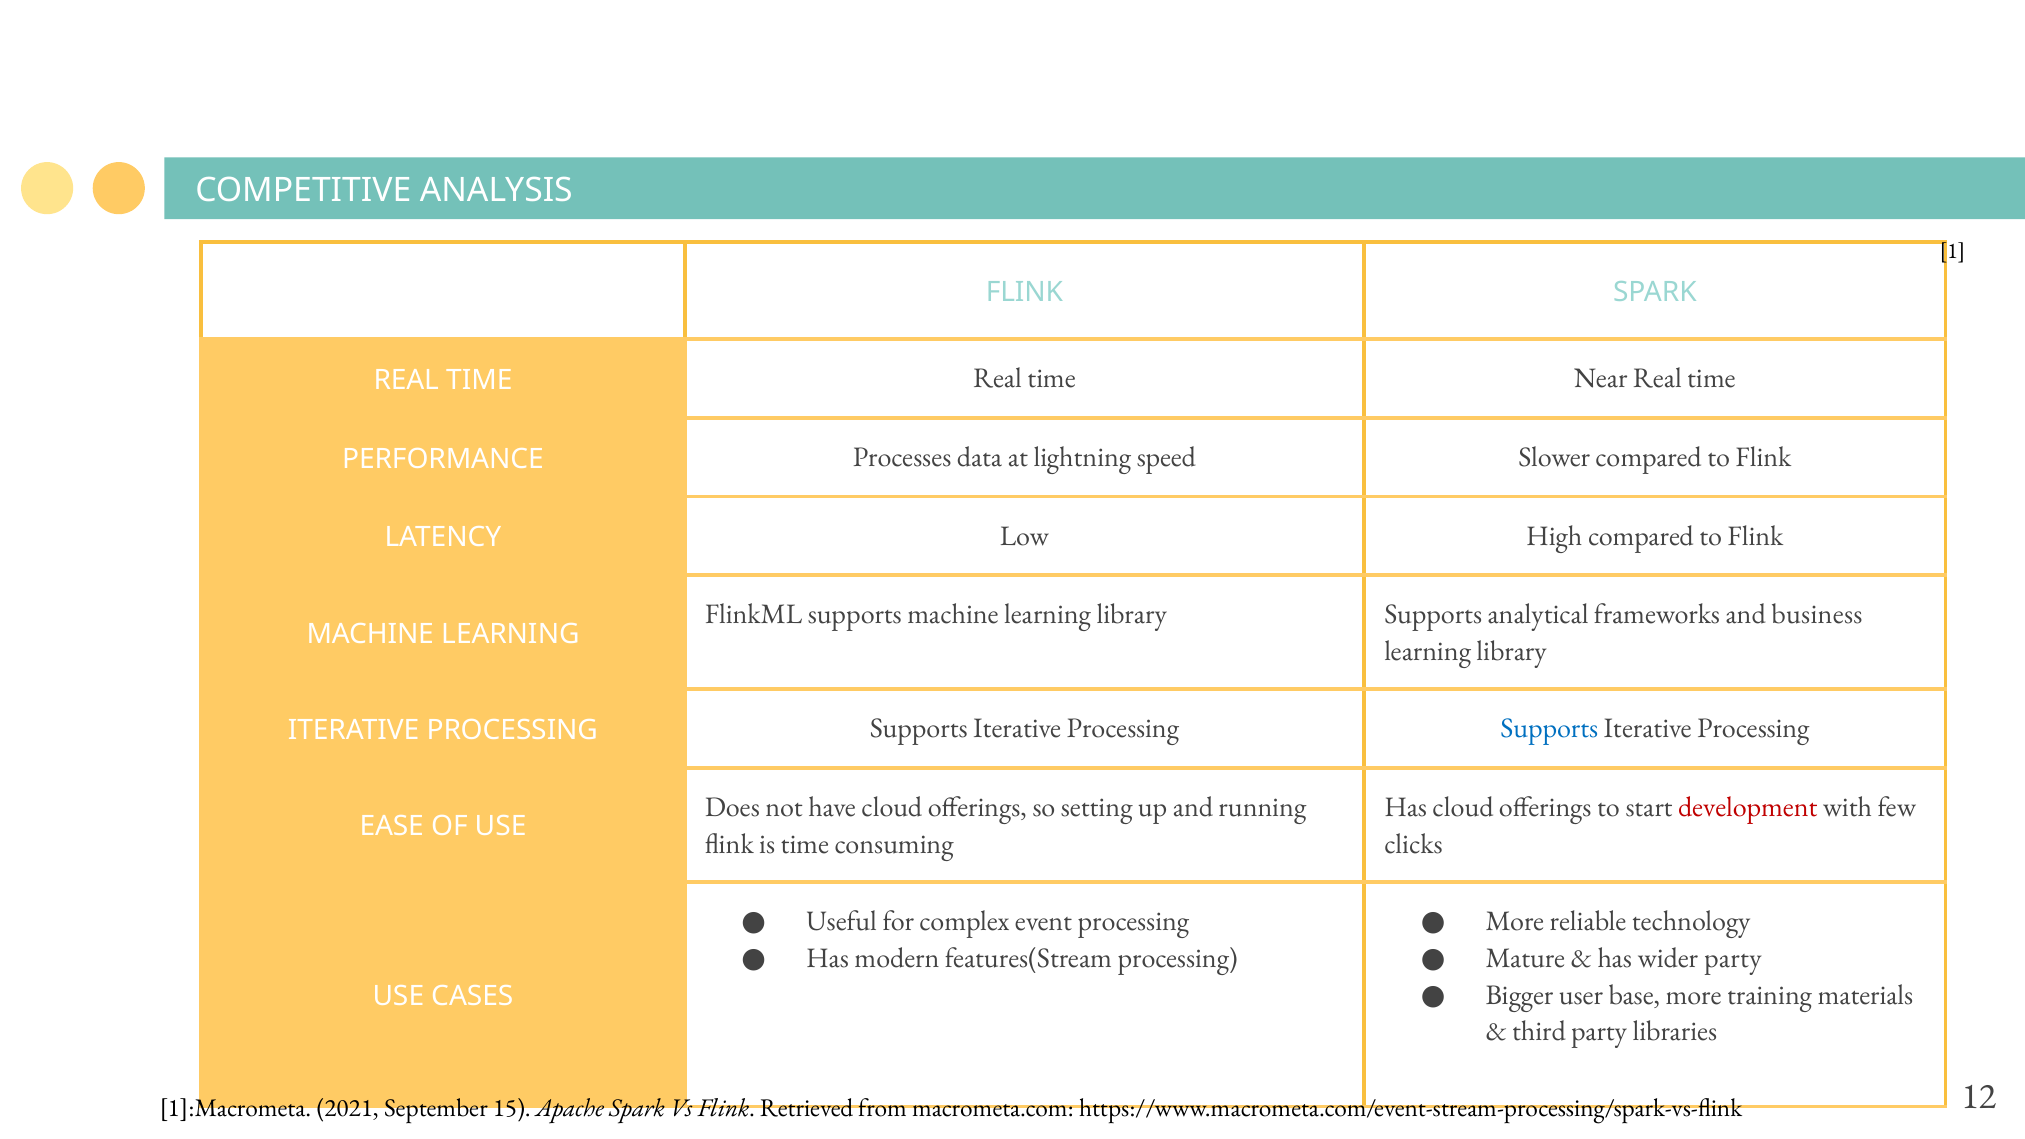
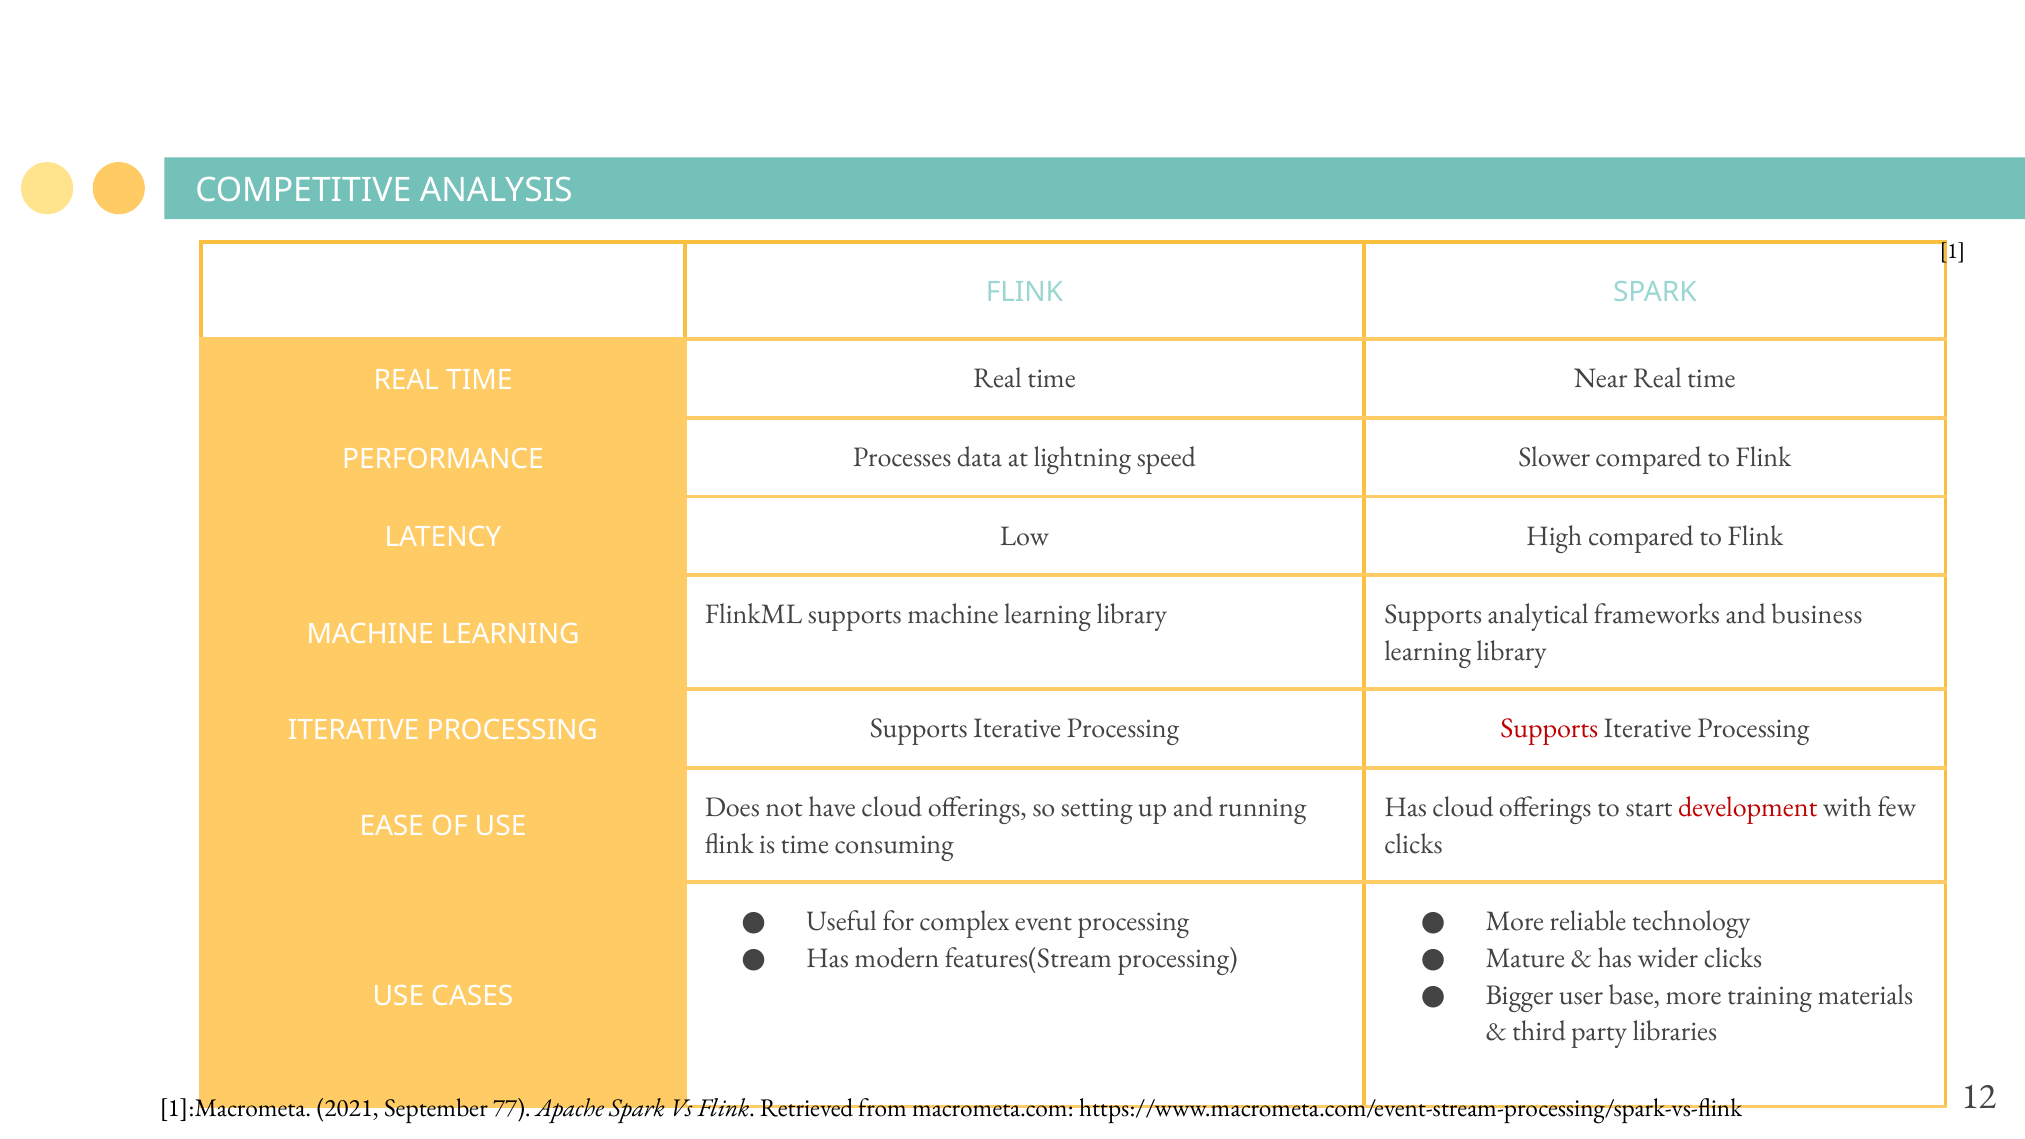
Supports at (1549, 728) colour: blue -> red
wider party: party -> clicks
15: 15 -> 77
